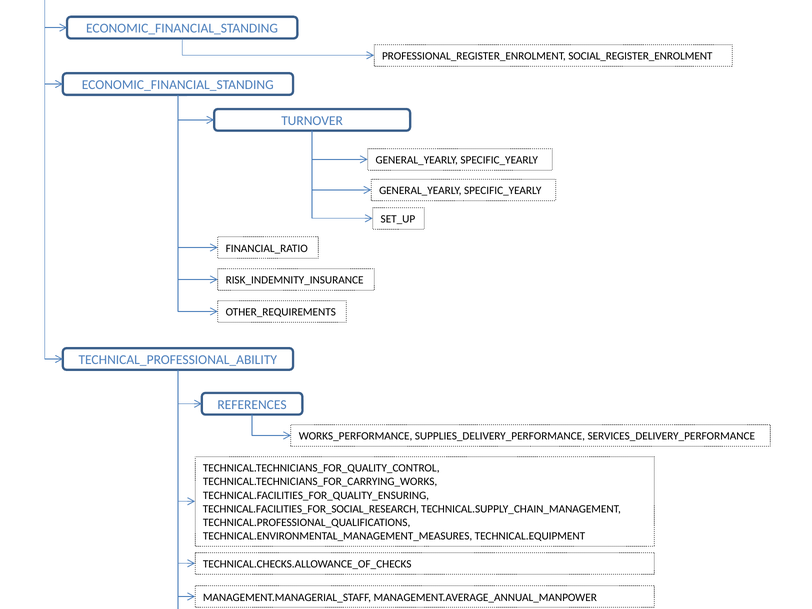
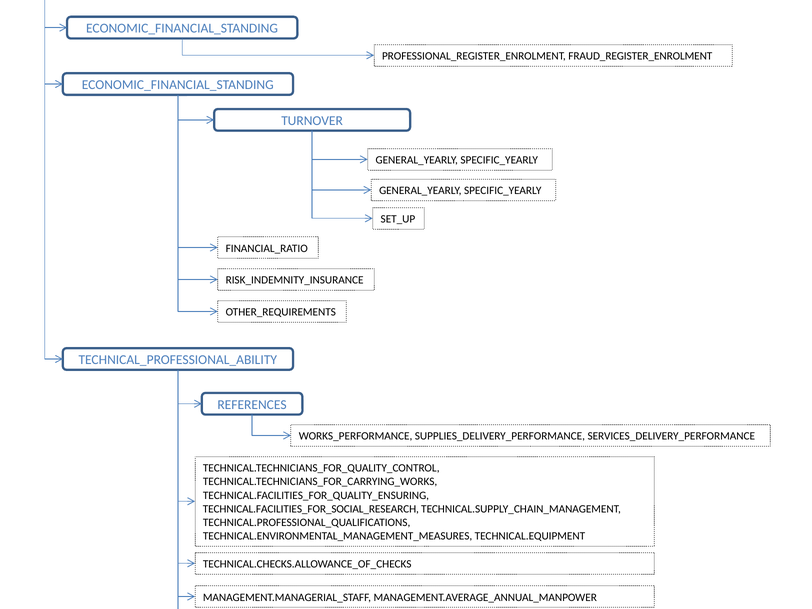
SOCIAL_REGISTER_ENROLMENT: SOCIAL_REGISTER_ENROLMENT -> FRAUD_REGISTER_ENROLMENT
